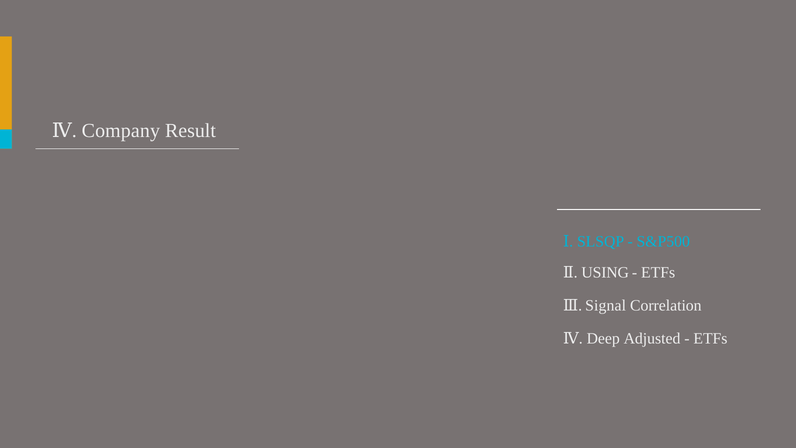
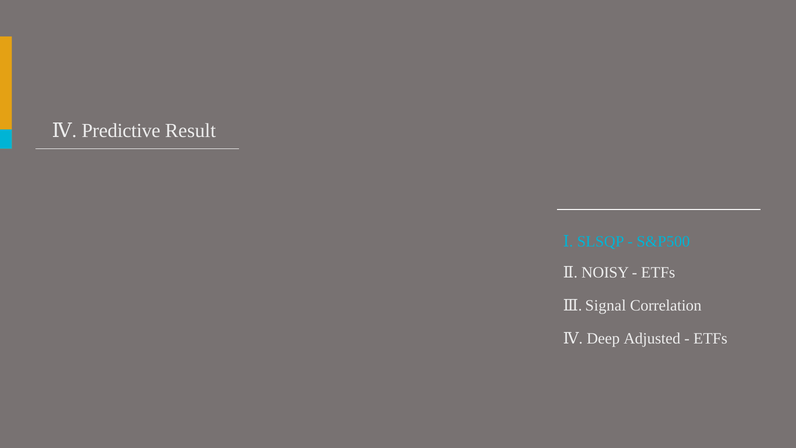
Company: Company -> Predictive
USING: USING -> NOISY
